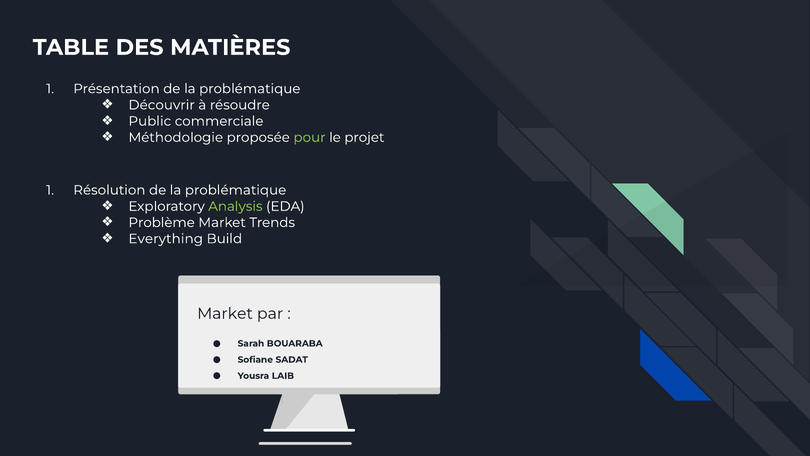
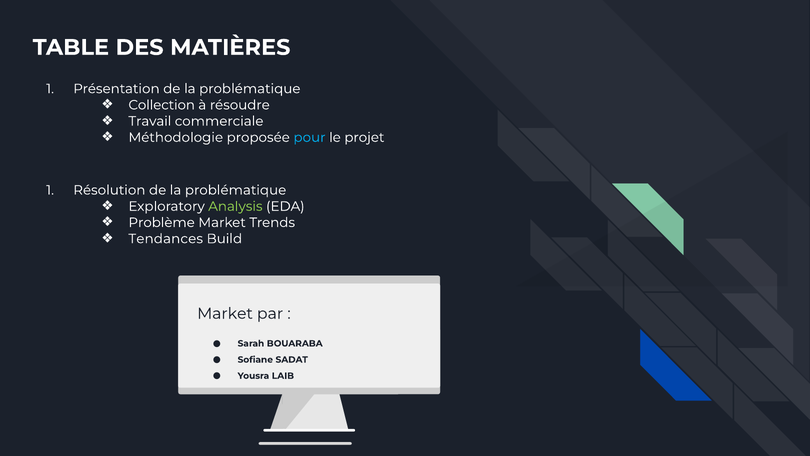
Découvrir: Découvrir -> Collection
Public: Public -> Travail
pour colour: light green -> light blue
Everything: Everything -> Tendances
